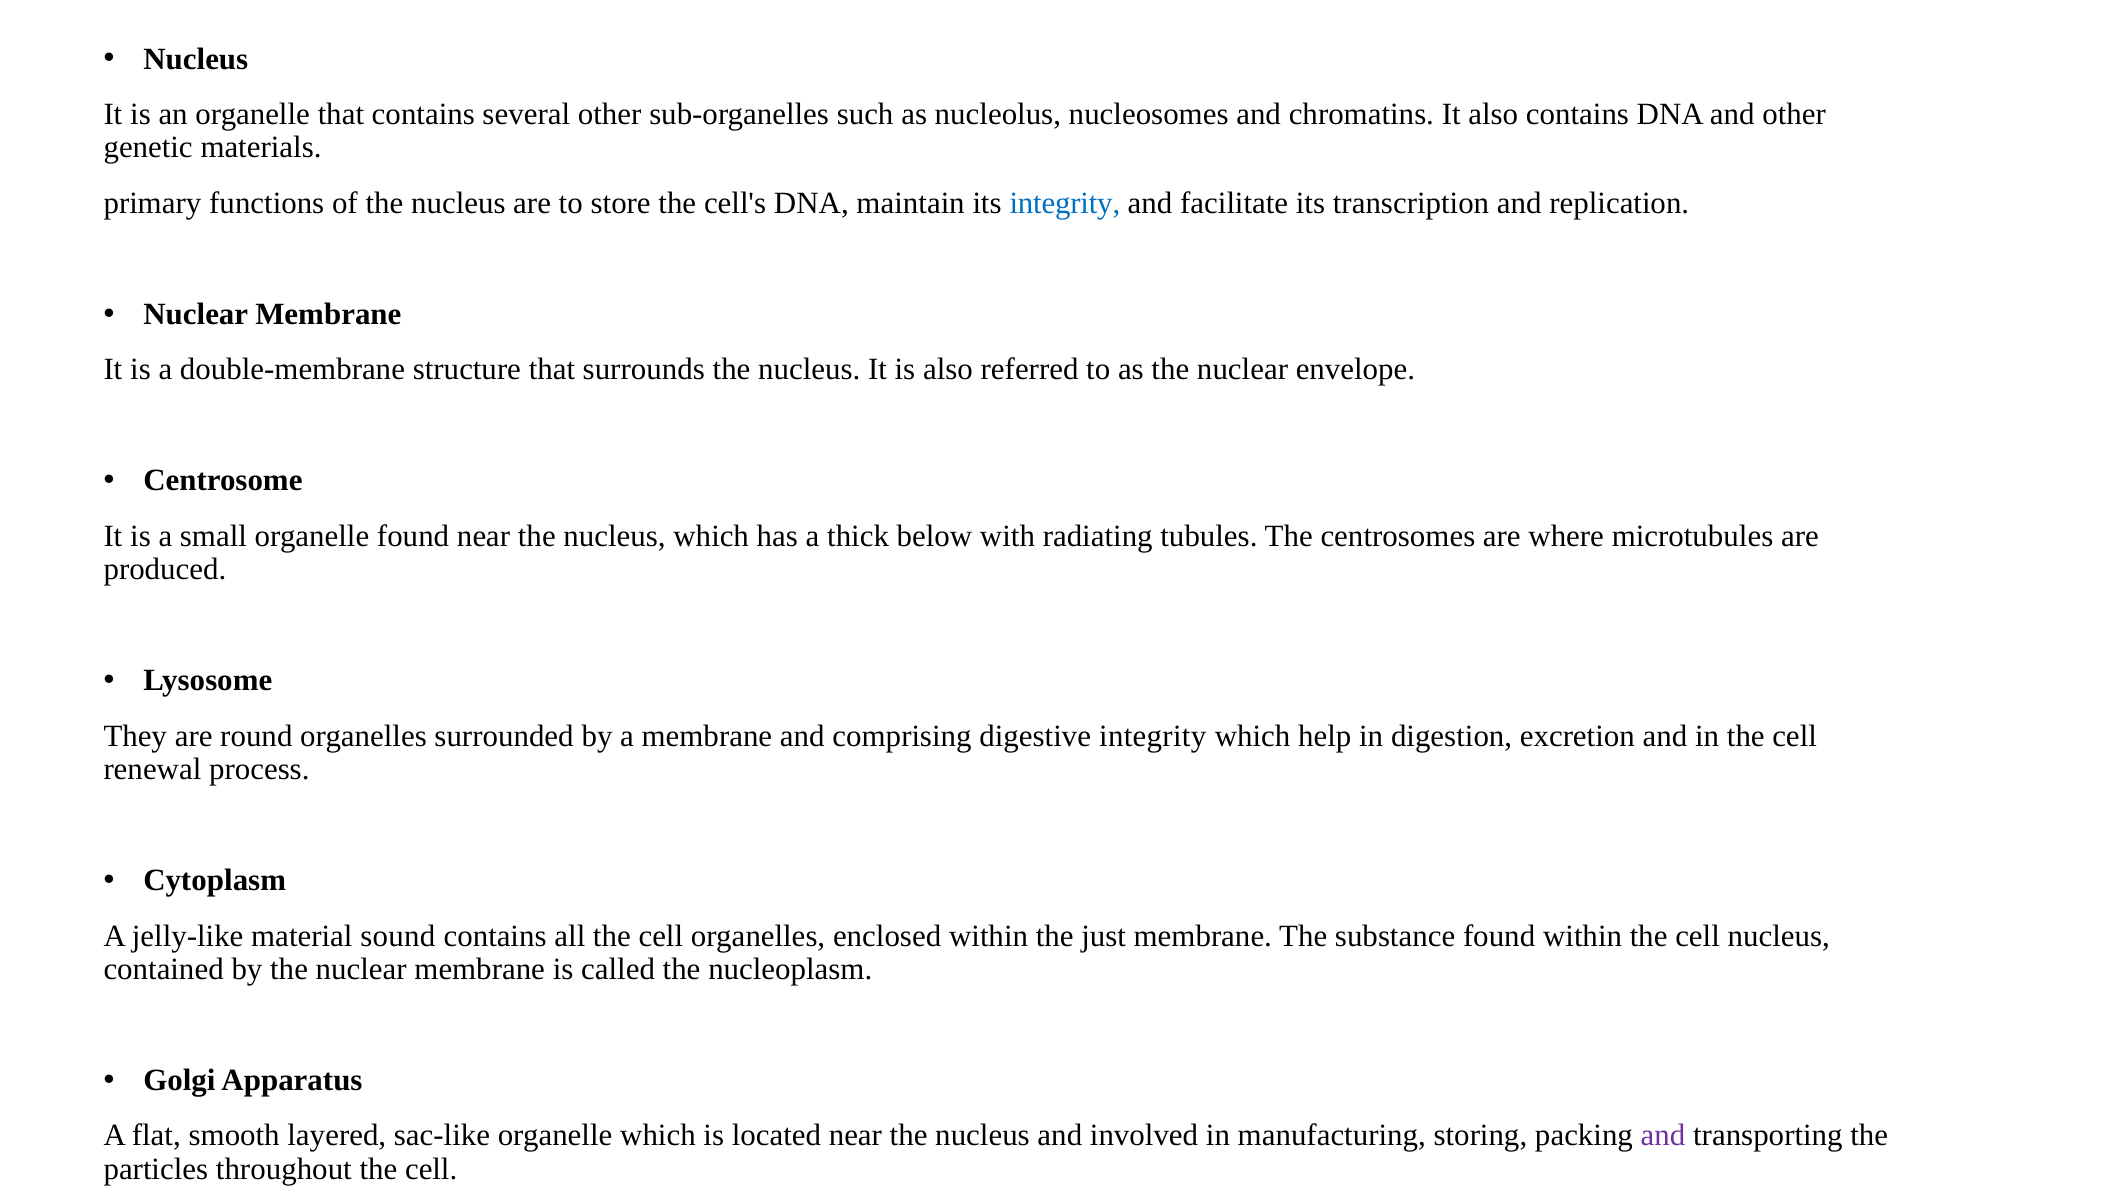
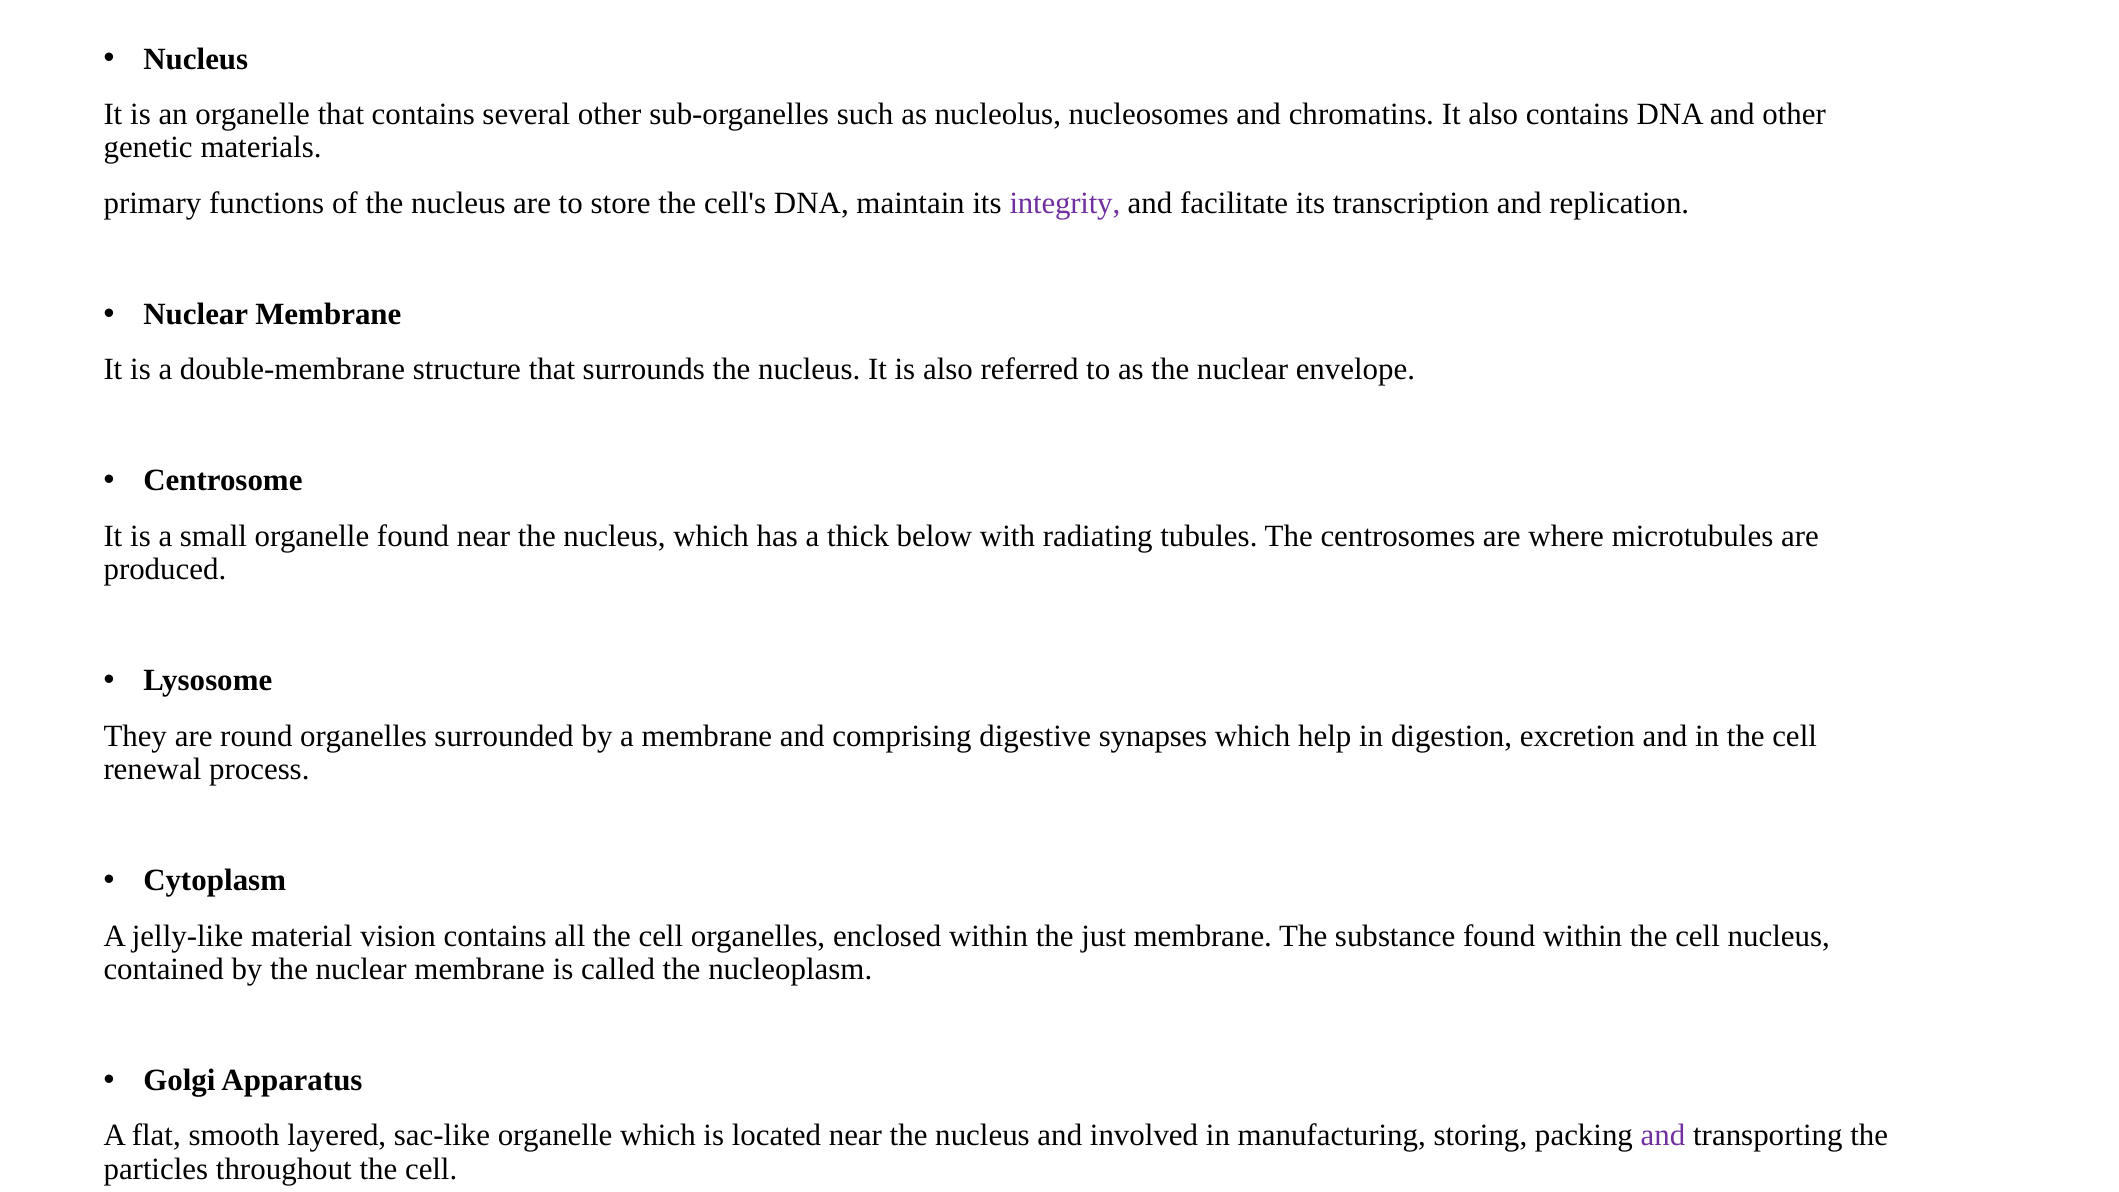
integrity at (1065, 203) colour: blue -> purple
digestive integrity: integrity -> synapses
sound: sound -> vision
